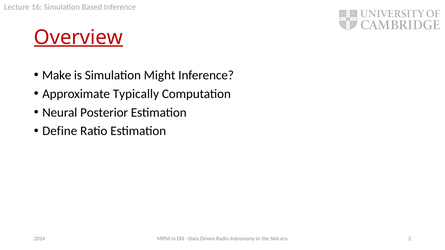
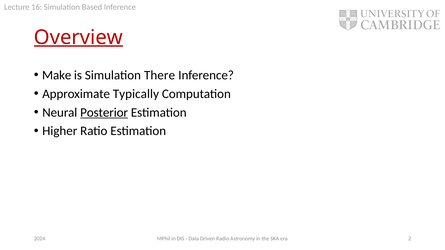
Might: Might -> There
Posterior underline: none -> present
Define: Define -> Higher
